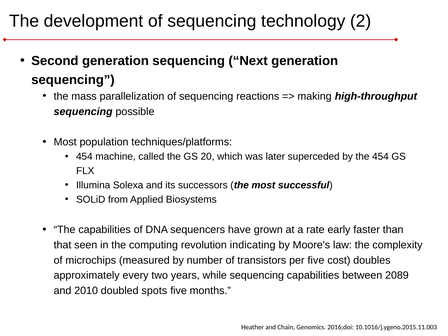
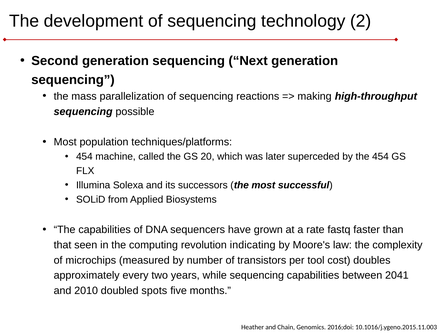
early: early -> fastq
per five: five -> tool
2089: 2089 -> 2041
